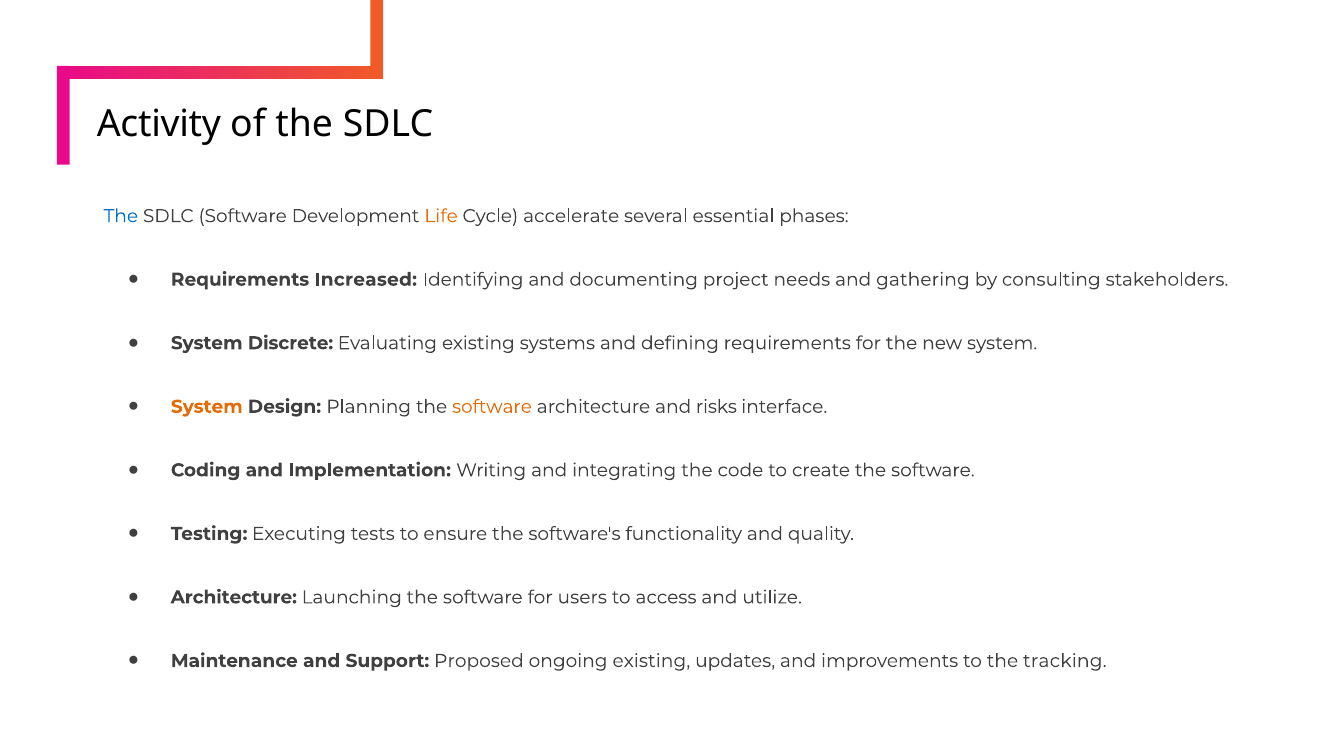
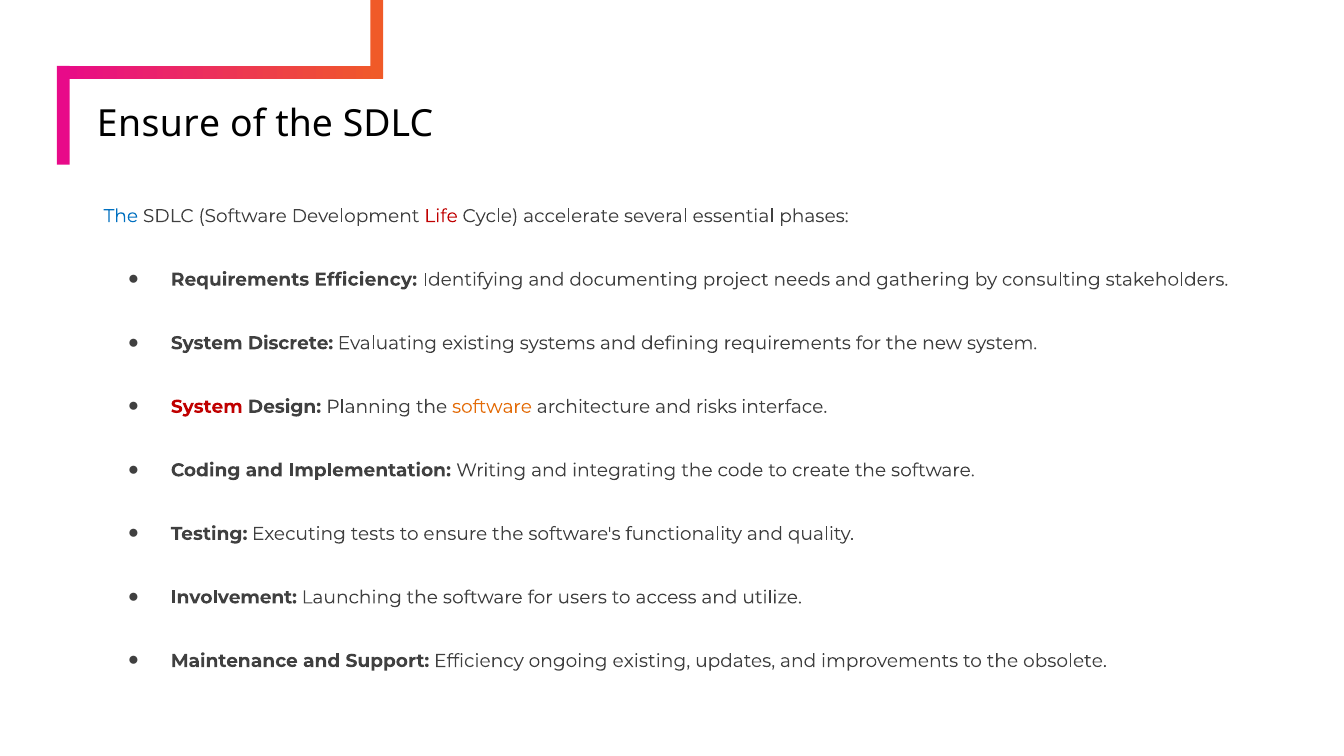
Activity at (159, 124): Activity -> Ensure
Life colour: orange -> red
Requirements Increased: Increased -> Efficiency
System at (207, 407) colour: orange -> red
Architecture at (234, 597): Architecture -> Involvement
Support Proposed: Proposed -> Efficiency
tracking: tracking -> obsolete
